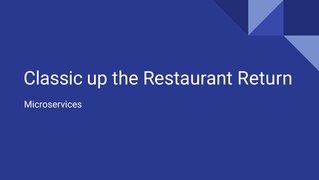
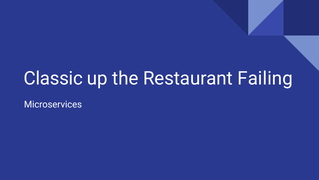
Return: Return -> Failing
